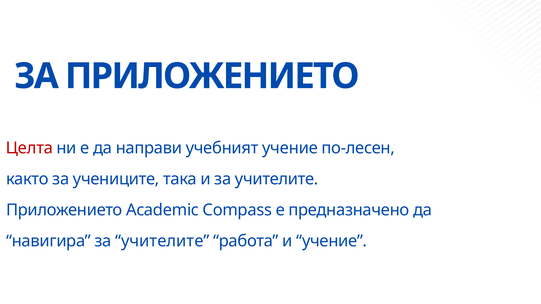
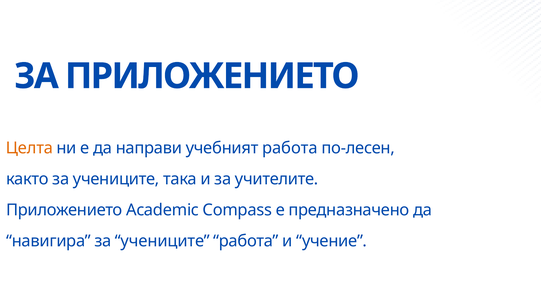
Целта colour: red -> orange
учебният учение: учение -> работа
навигира за учителите: учителите -> учениците
